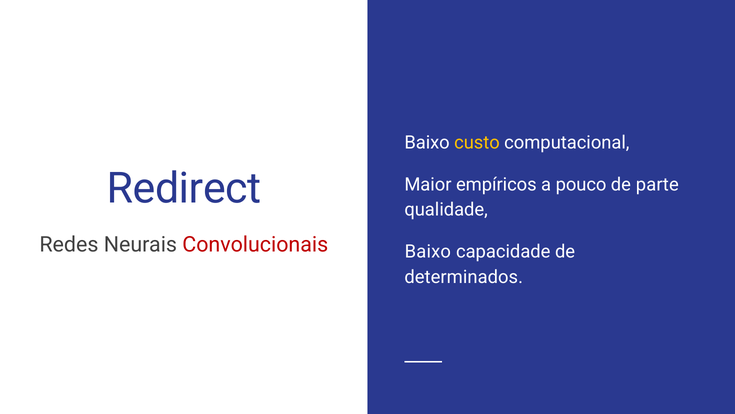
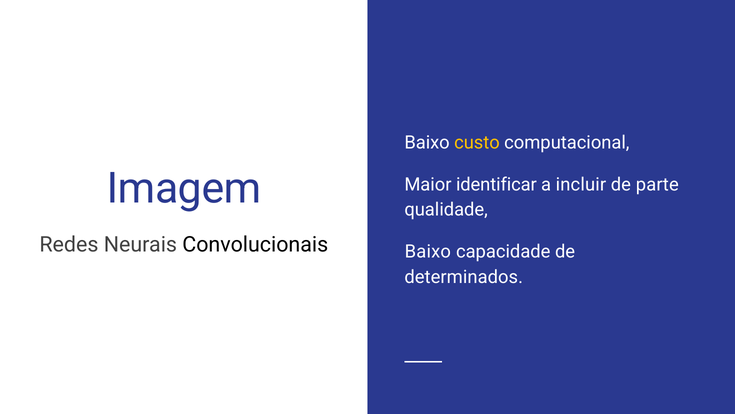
Redirect: Redirect -> Imagem
empíricos: empíricos -> identificar
pouco: pouco -> incluir
Convolucionais colour: red -> black
